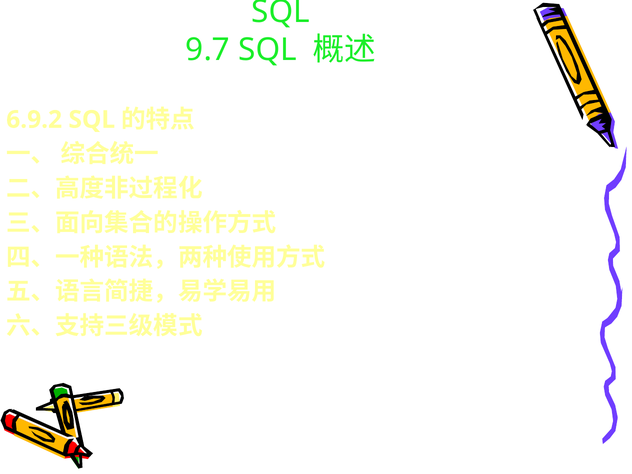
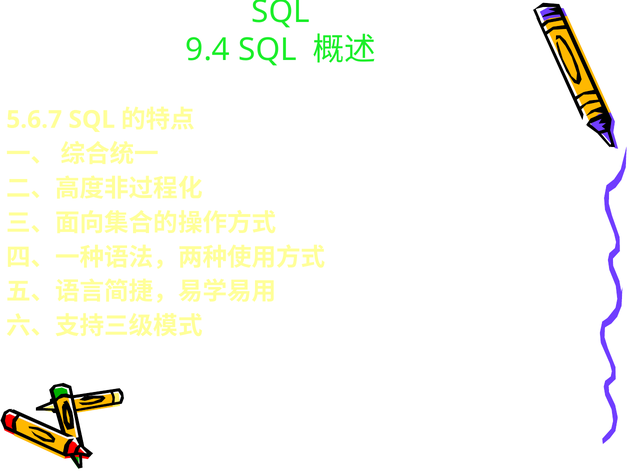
9.7: 9.7 -> 9.4
6.9.2: 6.9.2 -> 5.6.7
